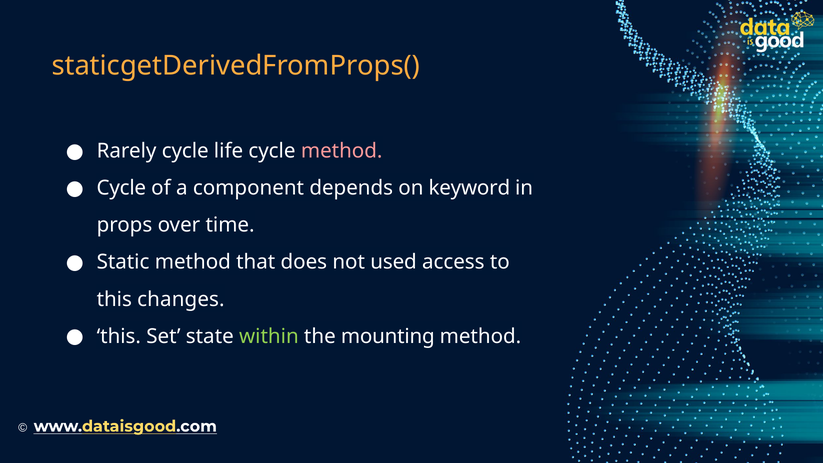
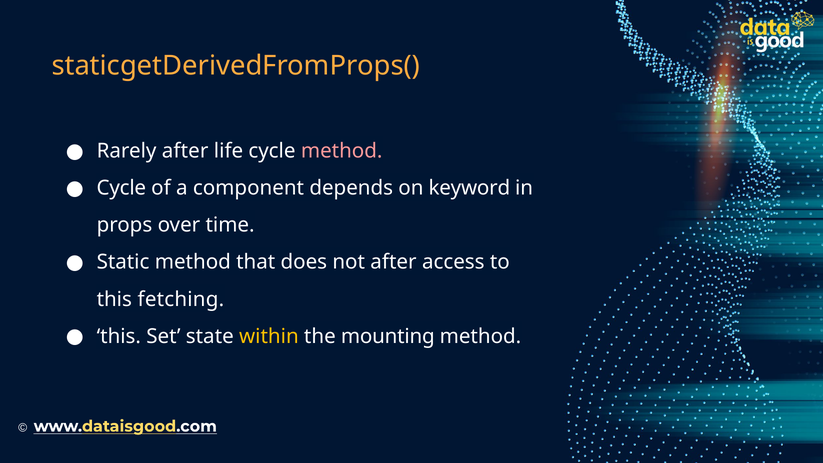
Rarely cycle: cycle -> after
not used: used -> after
changes: changes -> fetching
within colour: light green -> yellow
